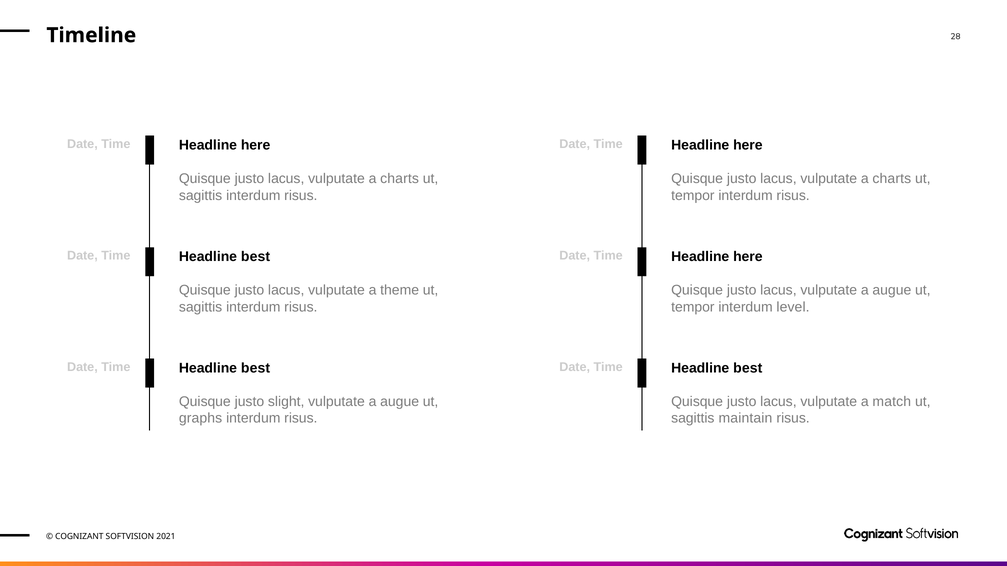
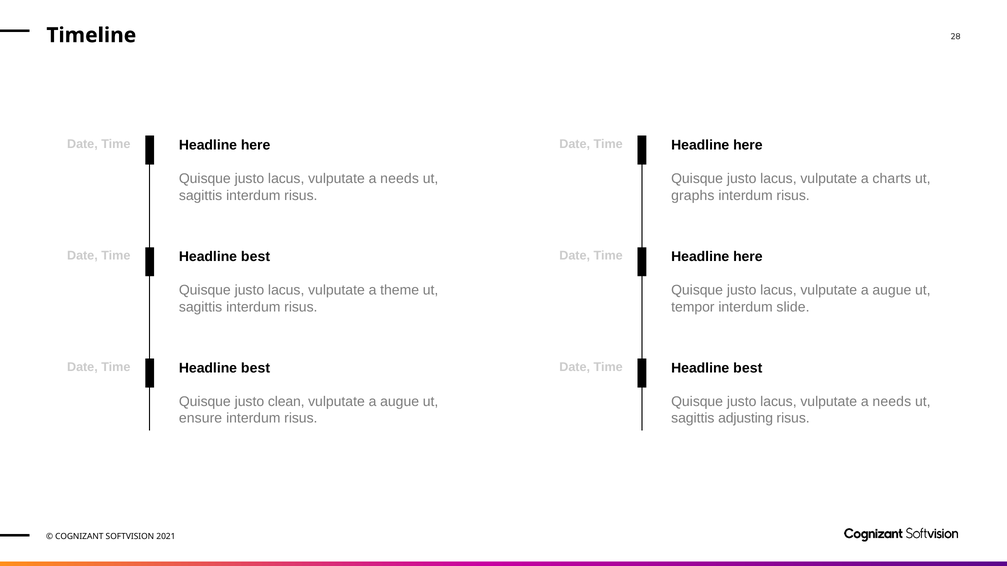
charts at (400, 179): charts -> needs
tempor at (693, 196): tempor -> graphs
level: level -> slide
slight: slight -> clean
match at (892, 402): match -> needs
graphs: graphs -> ensure
maintain: maintain -> adjusting
